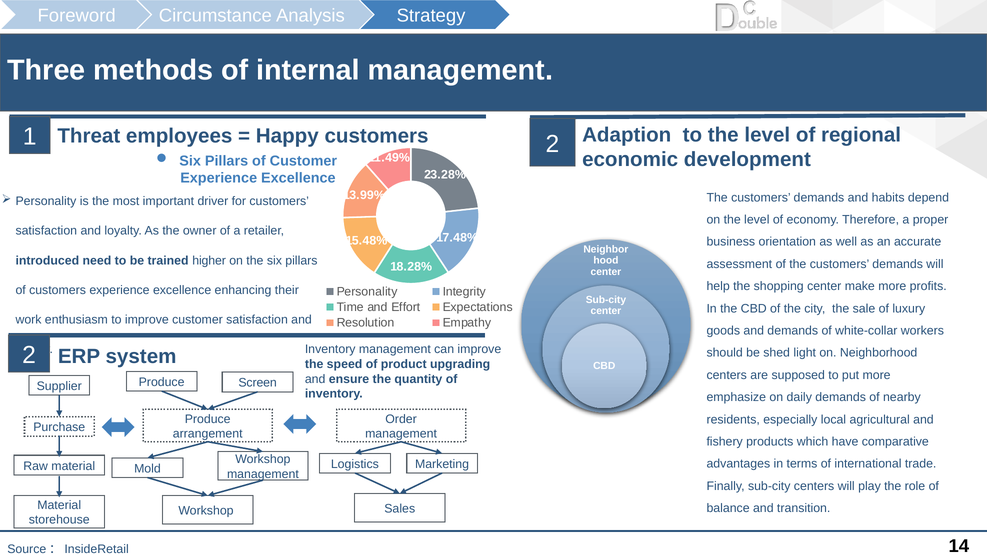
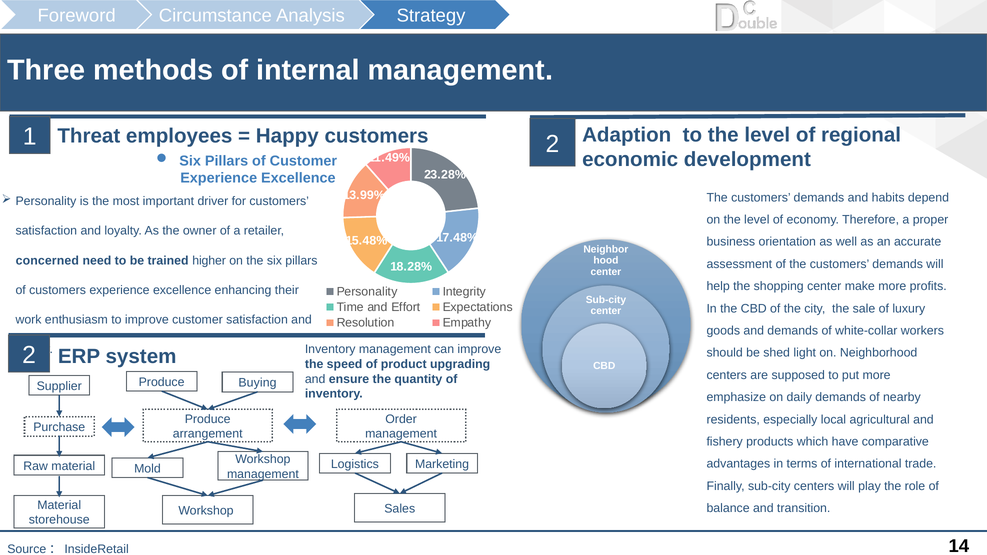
introduced: introduced -> concerned
Screen: Screen -> Buying
